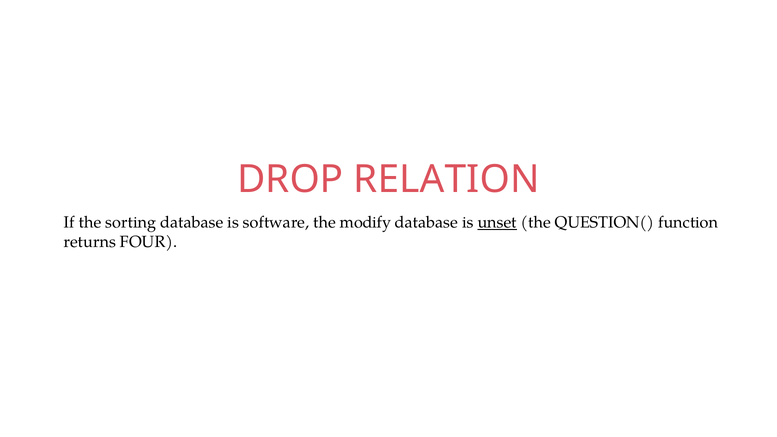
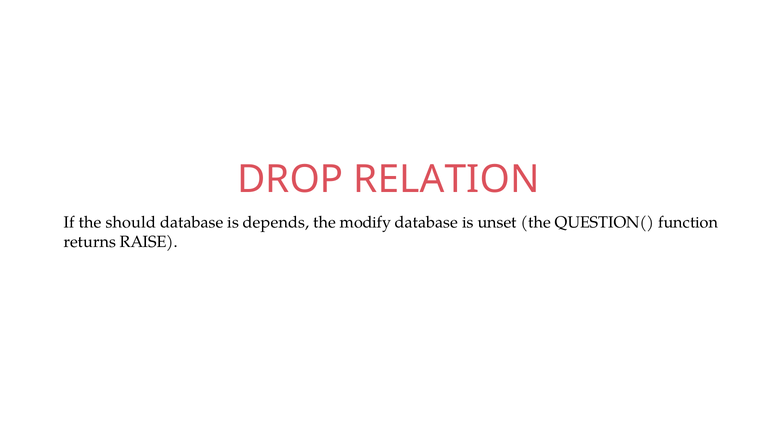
sorting: sorting -> should
software: software -> depends
unset underline: present -> none
FOUR: FOUR -> RAISE
